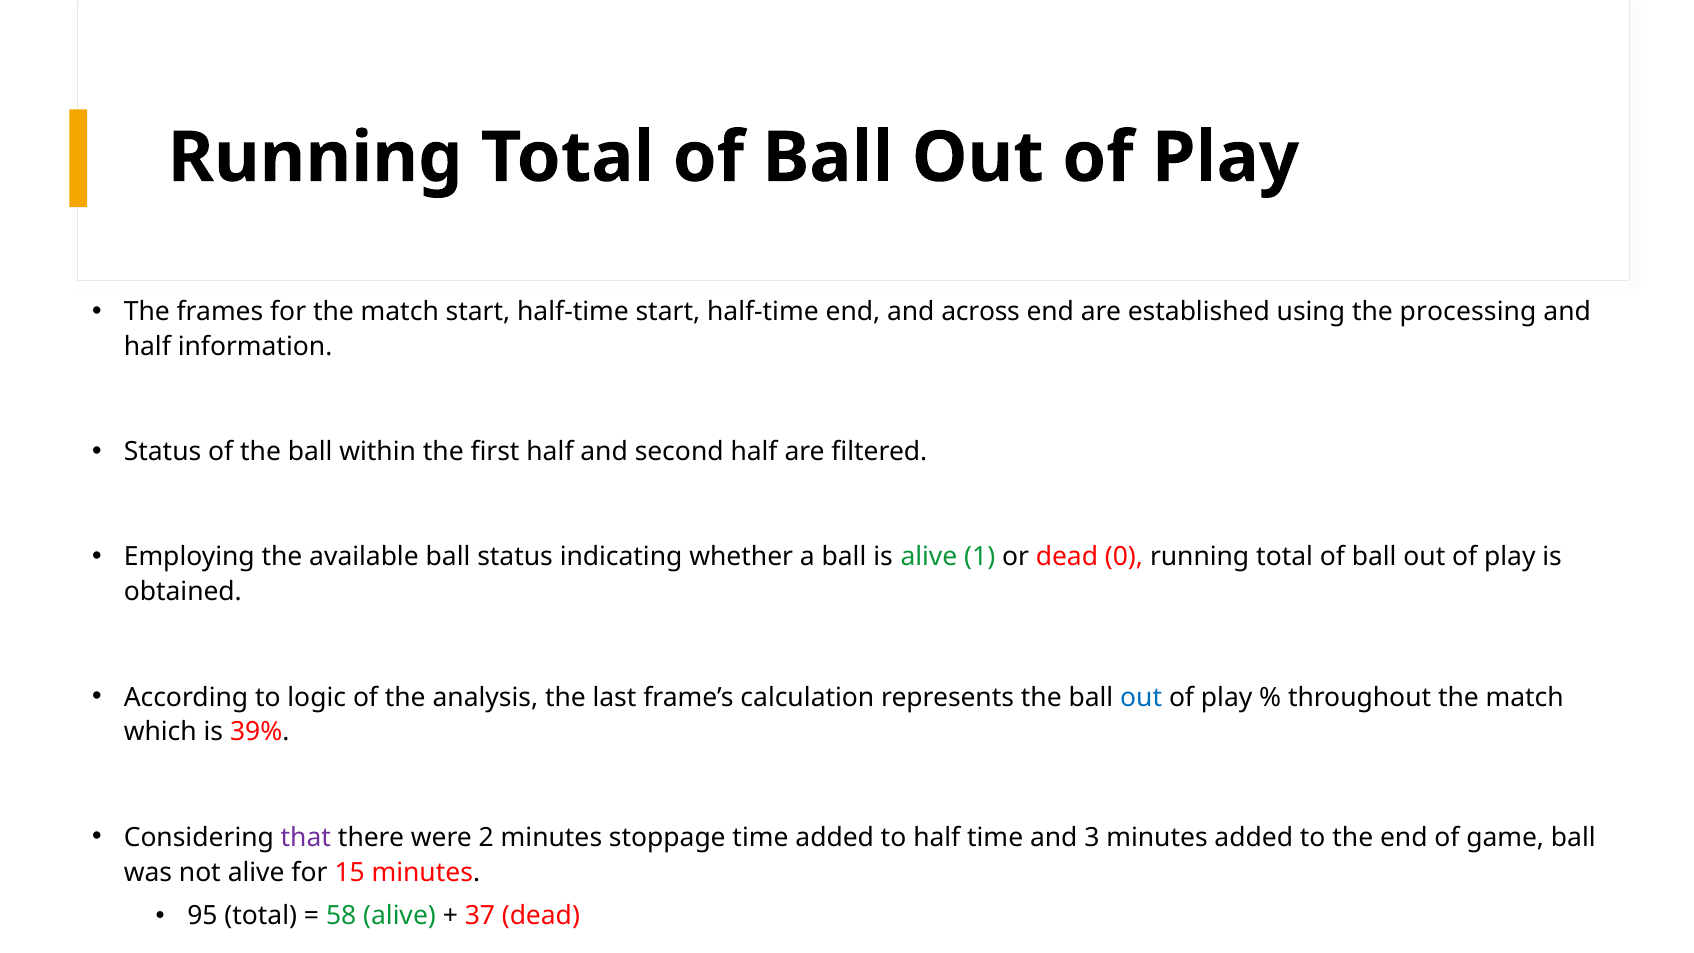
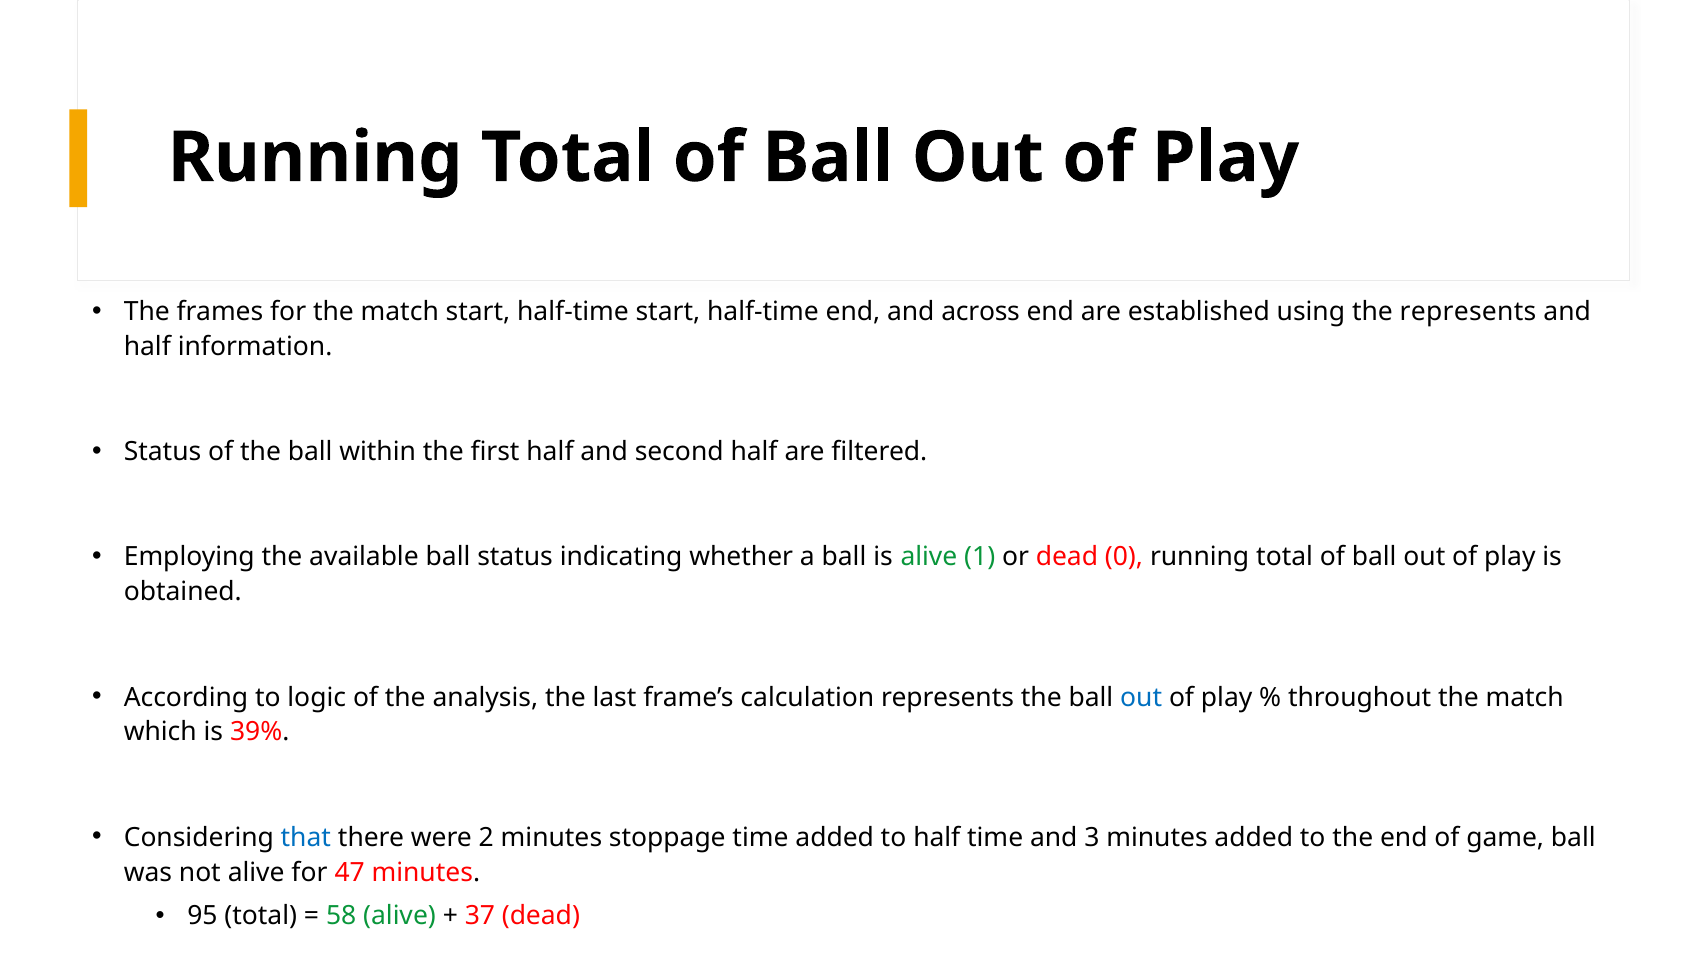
the processing: processing -> represents
that colour: purple -> blue
15: 15 -> 47
